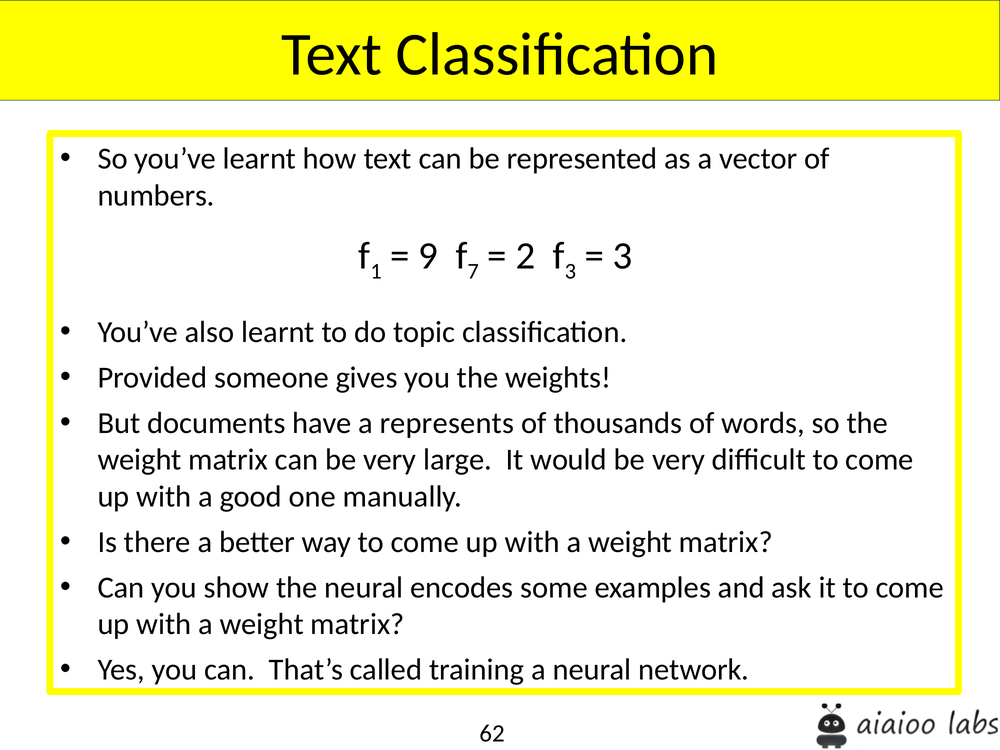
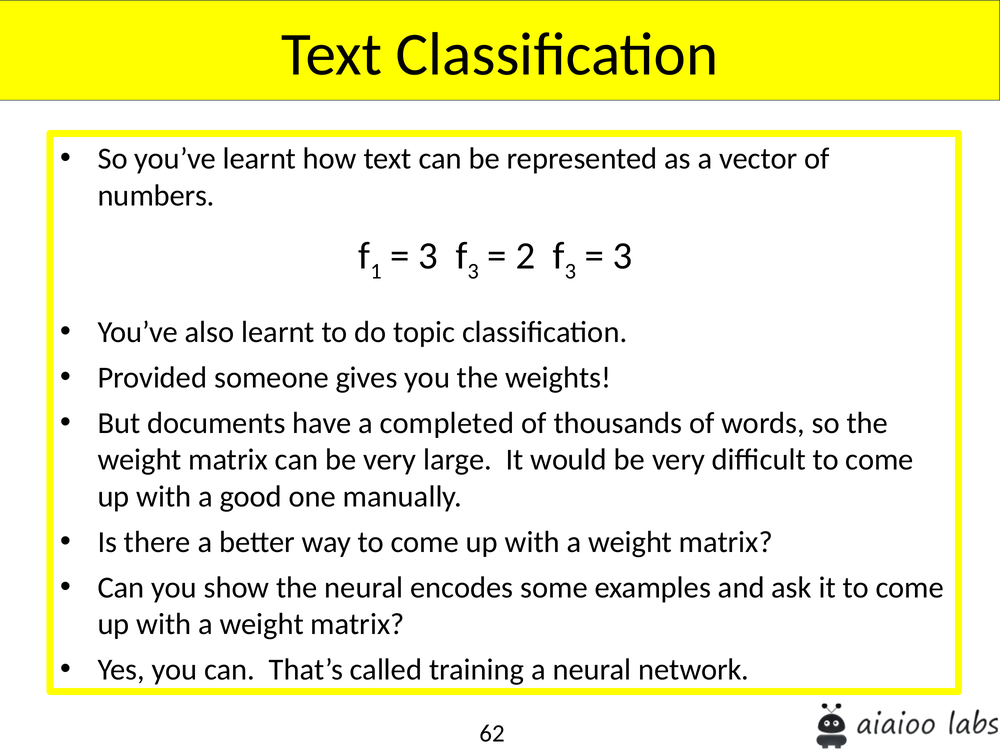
9 at (428, 256): 9 -> 3
7 at (473, 271): 7 -> 3
represents: represents -> completed
